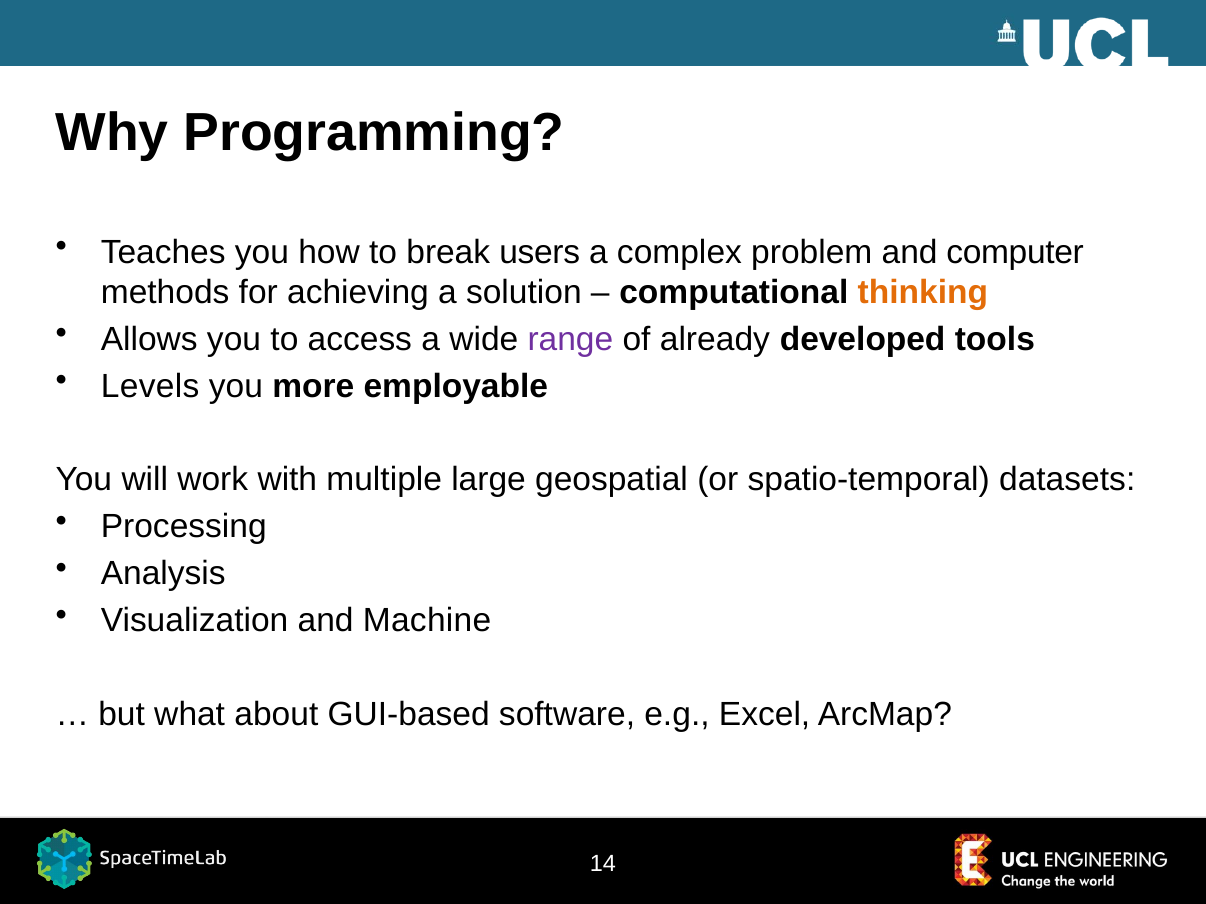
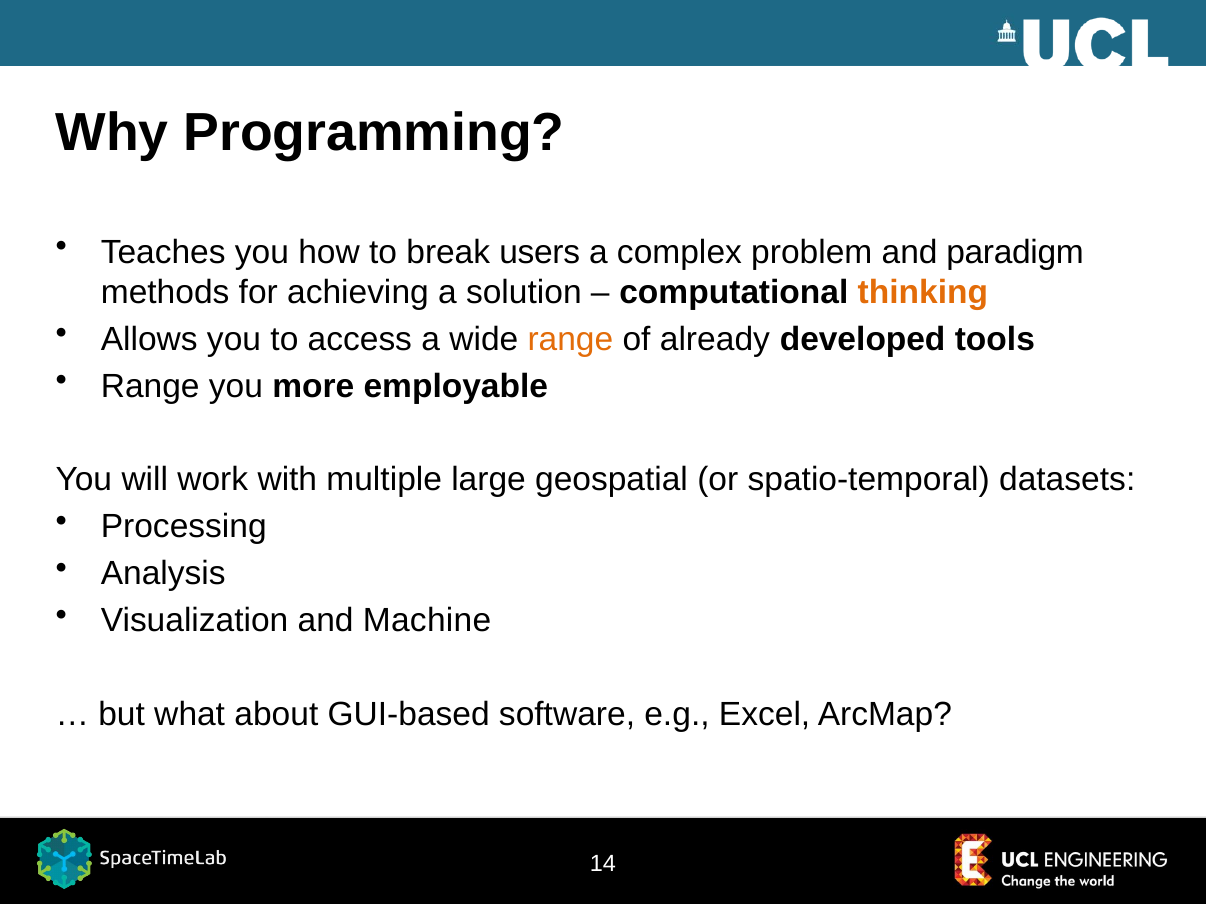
computer: computer -> paradigm
range at (570, 339) colour: purple -> orange
Levels at (150, 386): Levels -> Range
